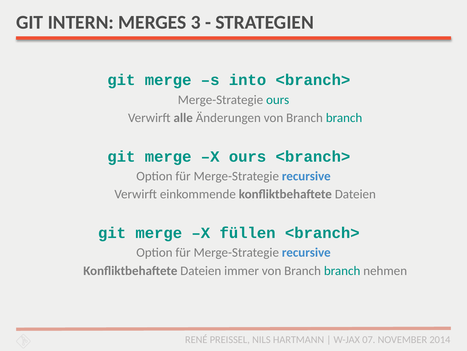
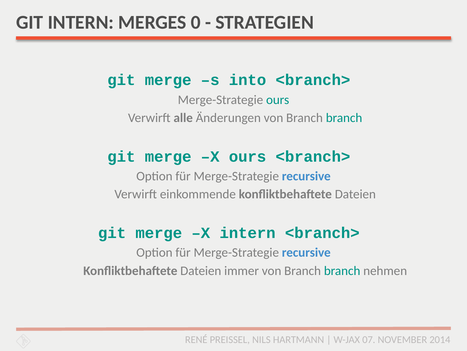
3: 3 -> 0
X füllen: füllen -> intern
